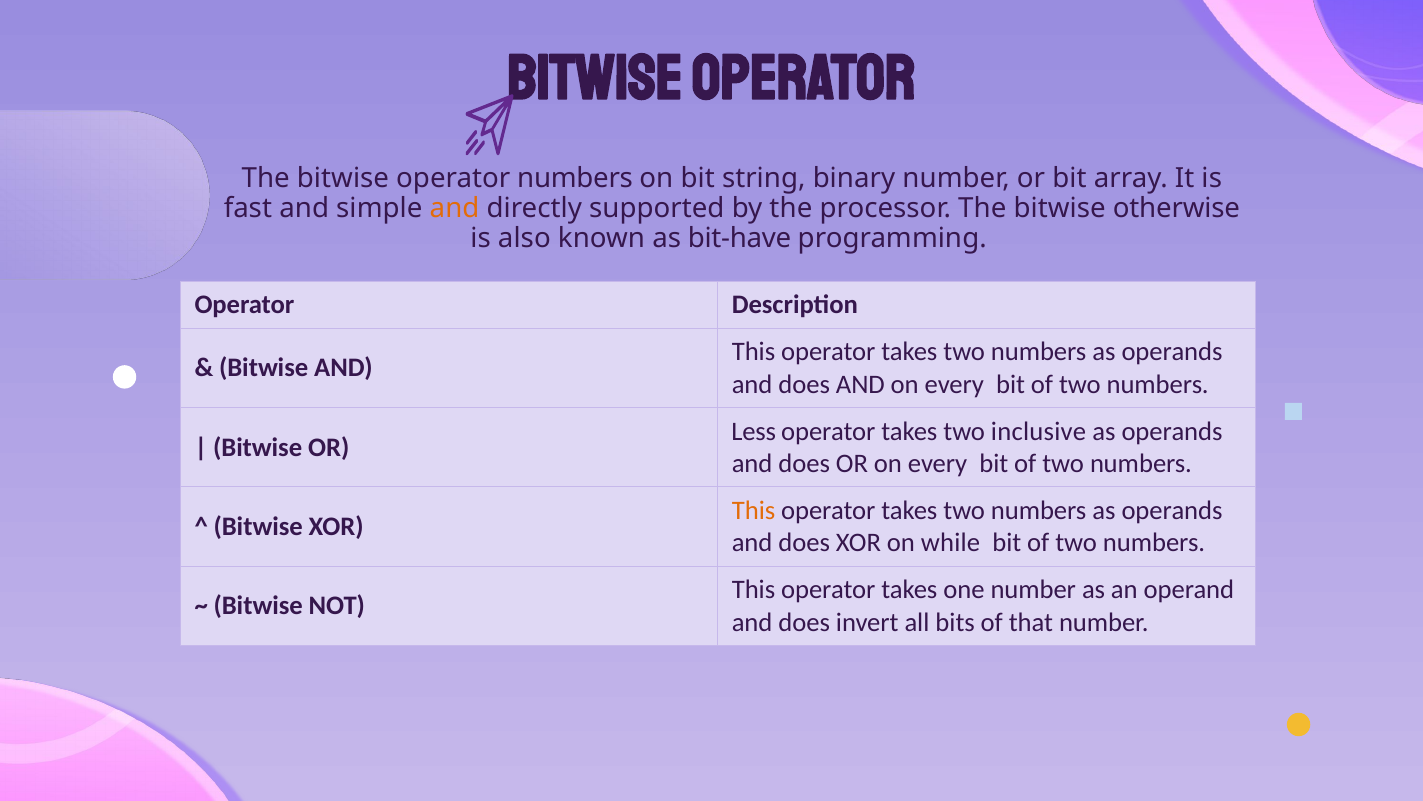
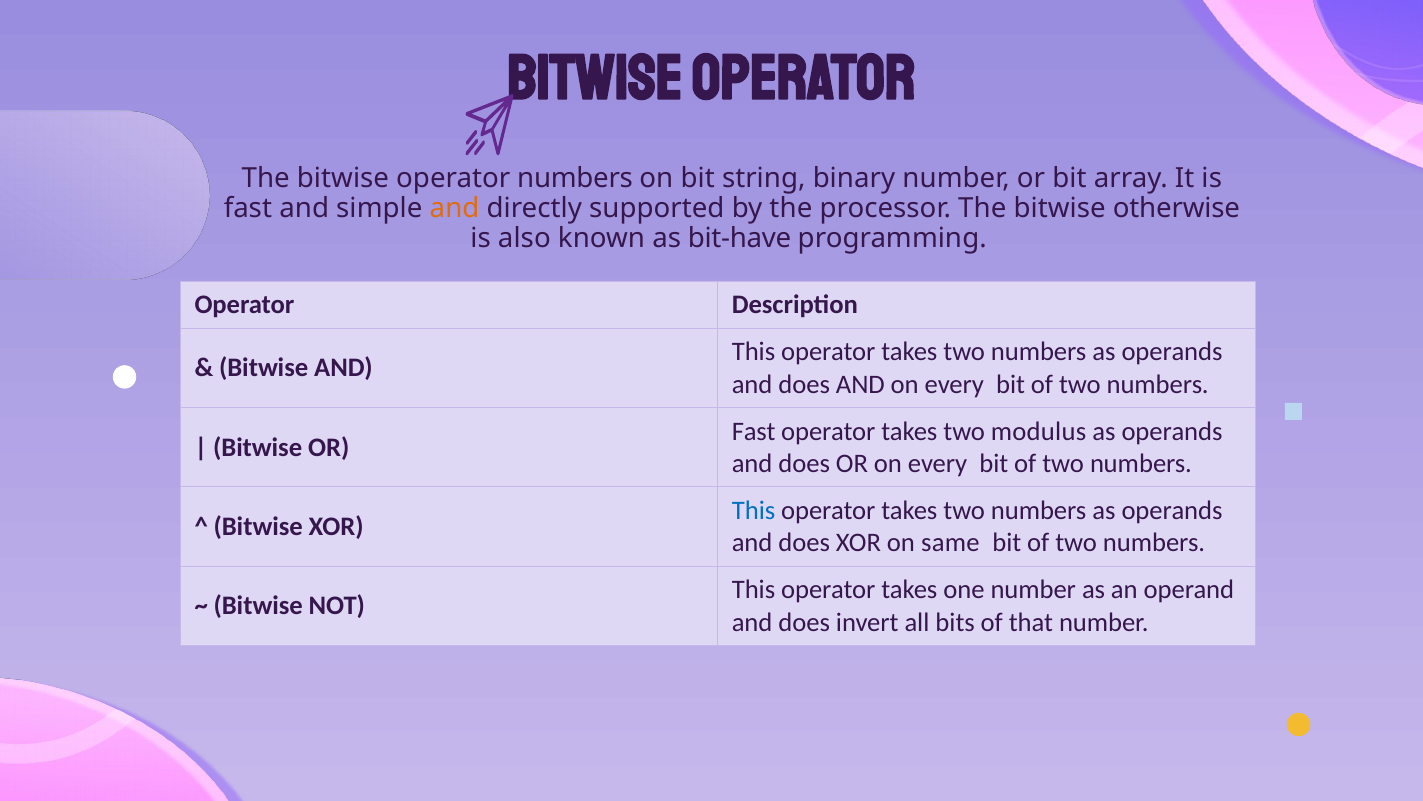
Less at (754, 431): Less -> Fast
inclusive: inclusive -> modulus
This at (754, 510) colour: orange -> blue
while: while -> same
